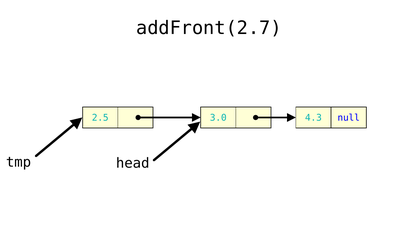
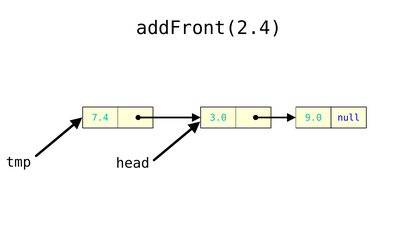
addFront(2.7: addFront(2.7 -> addFront(2.4
2.5: 2.5 -> 7.4
4.3: 4.3 -> 9.0
